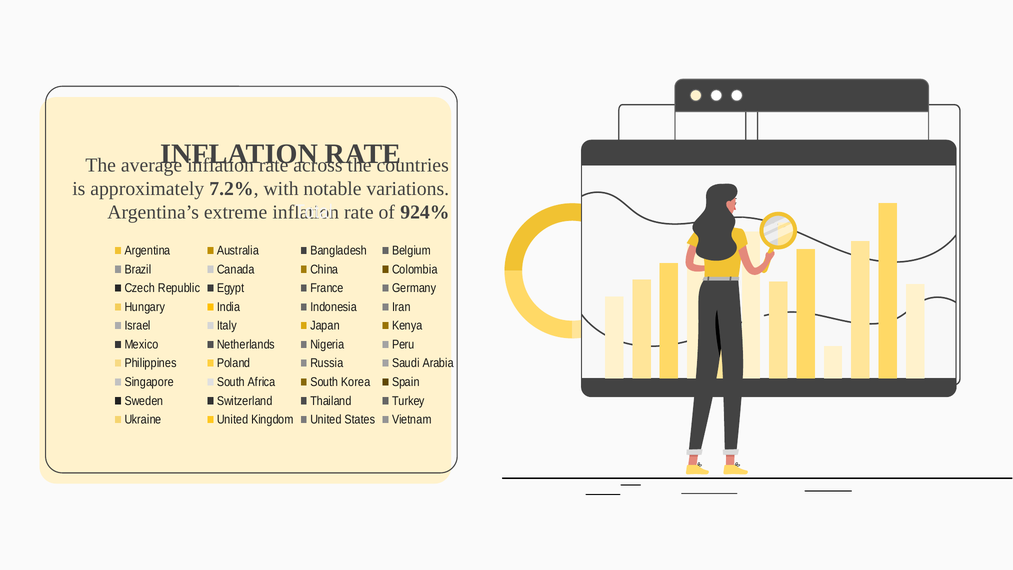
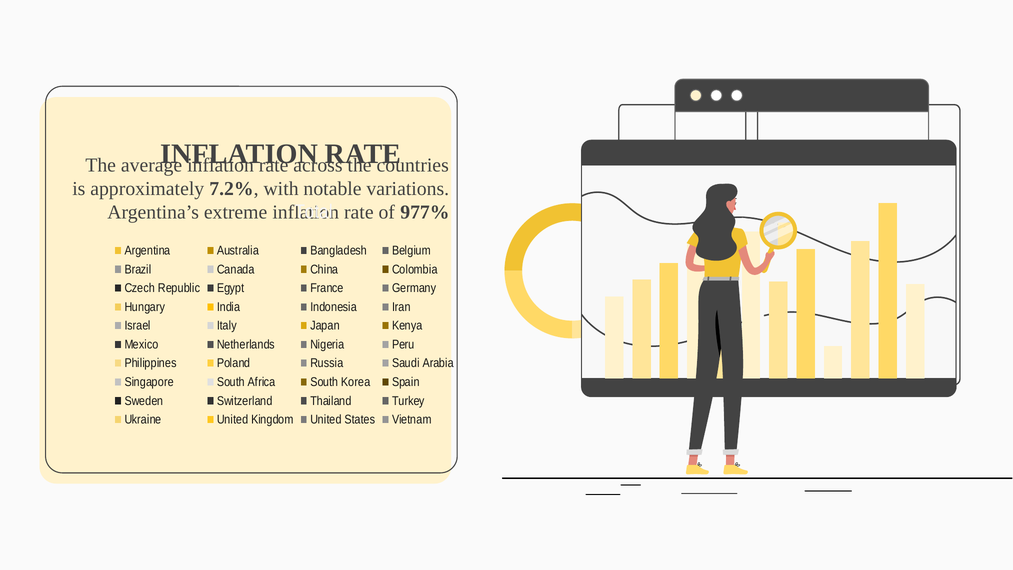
924%: 924% -> 977%
